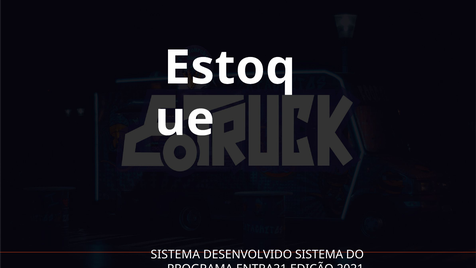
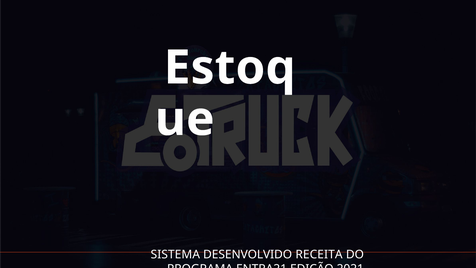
DESENVOLVIDO SISTEMA: SISTEMA -> RECEITA
